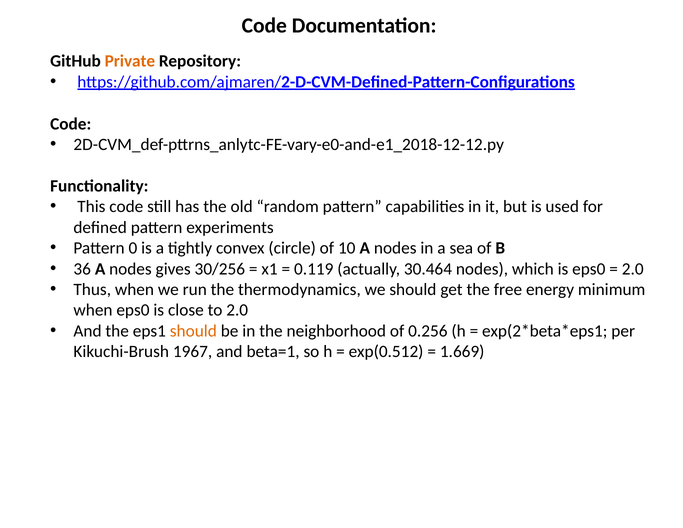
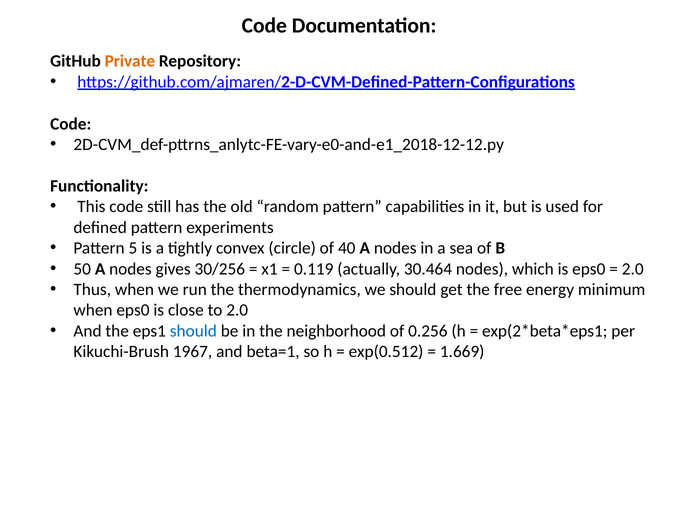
0: 0 -> 5
10: 10 -> 40
36: 36 -> 50
should at (193, 331) colour: orange -> blue
